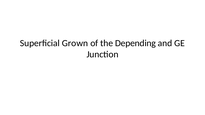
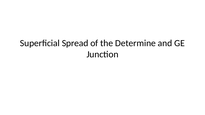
Grown: Grown -> Spread
Depending: Depending -> Determine
